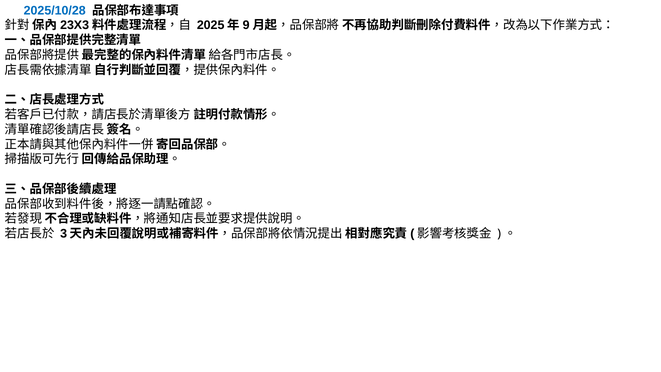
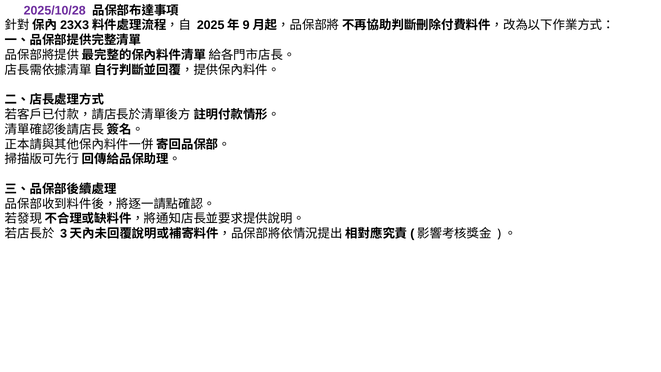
2025/10/28 colour: blue -> purple
